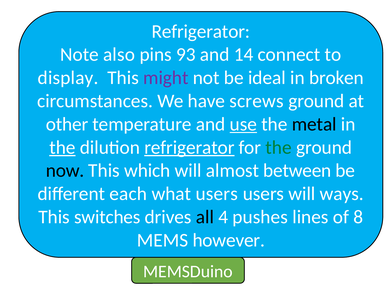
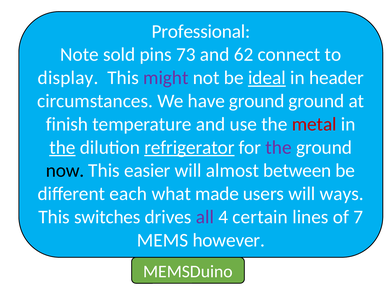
Refrigerator at (201, 31): Refrigerator -> Professional
also: also -> sold
93: 93 -> 73
14: 14 -> 62
ideal underline: none -> present
broken: broken -> header
have screws: screws -> ground
other: other -> finish
use underline: present -> none
metal colour: black -> red
the at (279, 147) colour: green -> purple
which: which -> easier
what users: users -> made
all colour: black -> purple
pushes: pushes -> certain
8: 8 -> 7
